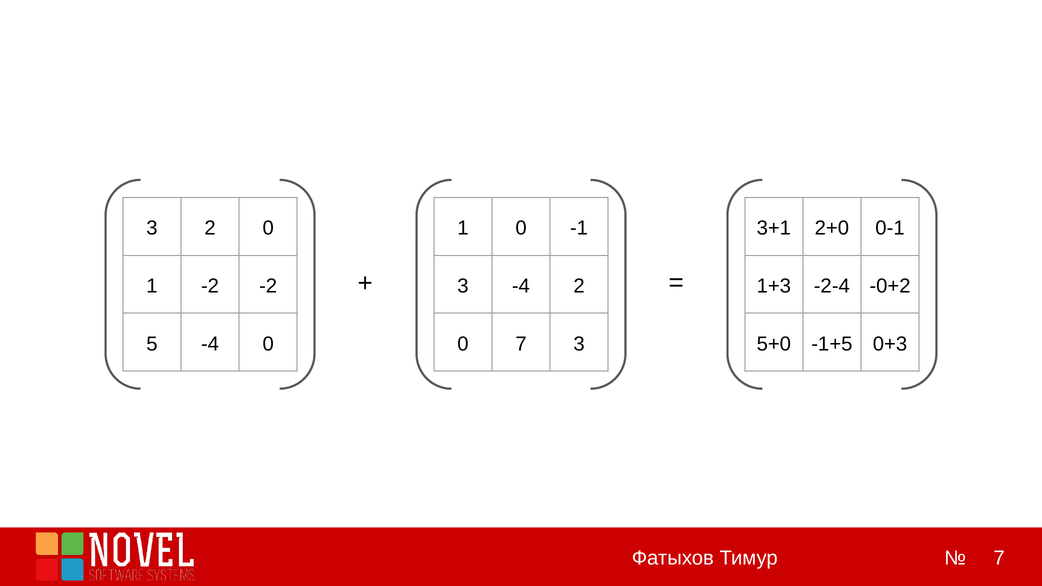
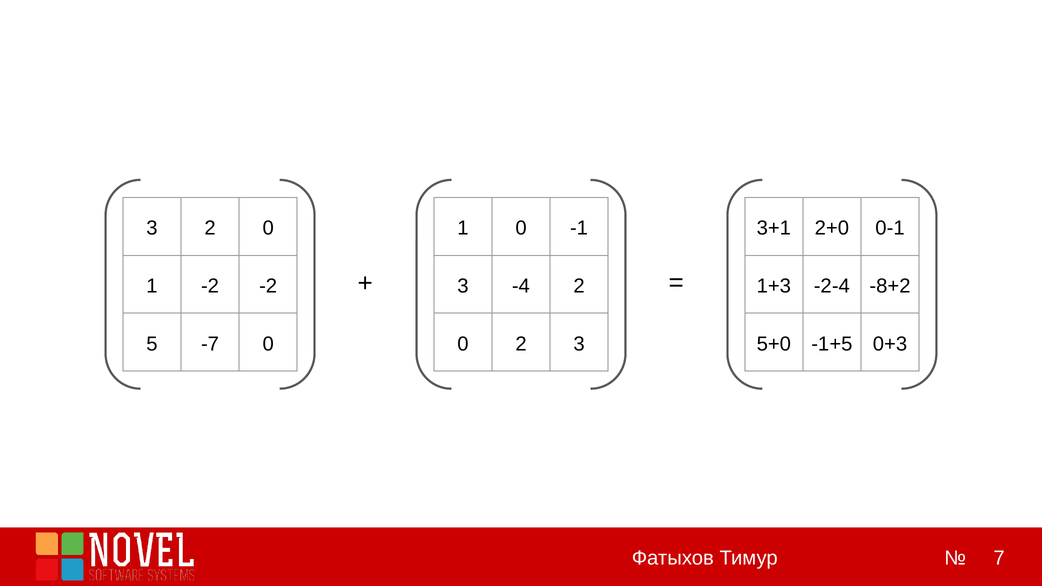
-0+2: -0+2 -> -8+2
5 -4: -4 -> -7
0 7: 7 -> 2
